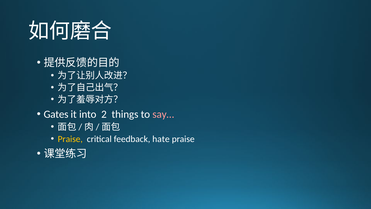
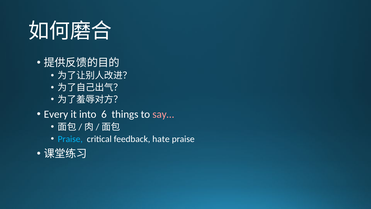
Gates: Gates -> Every
2: 2 -> 6
Praise at (70, 139) colour: yellow -> light blue
